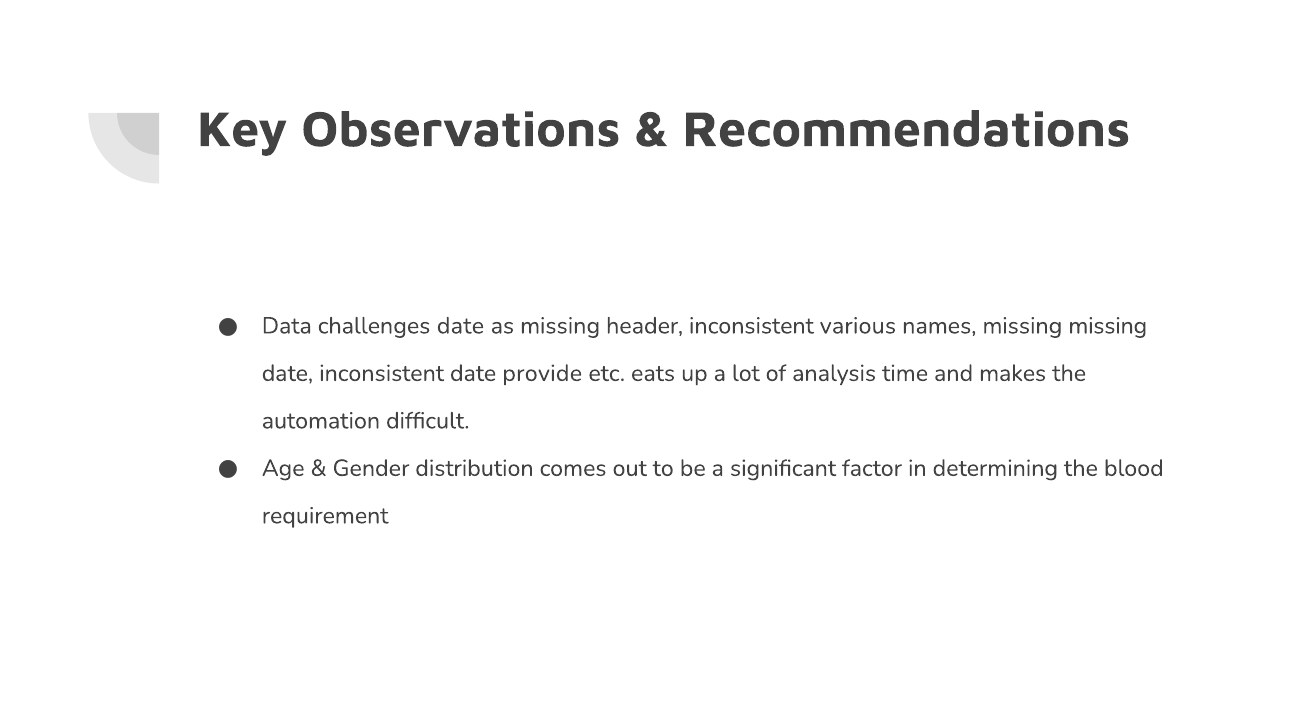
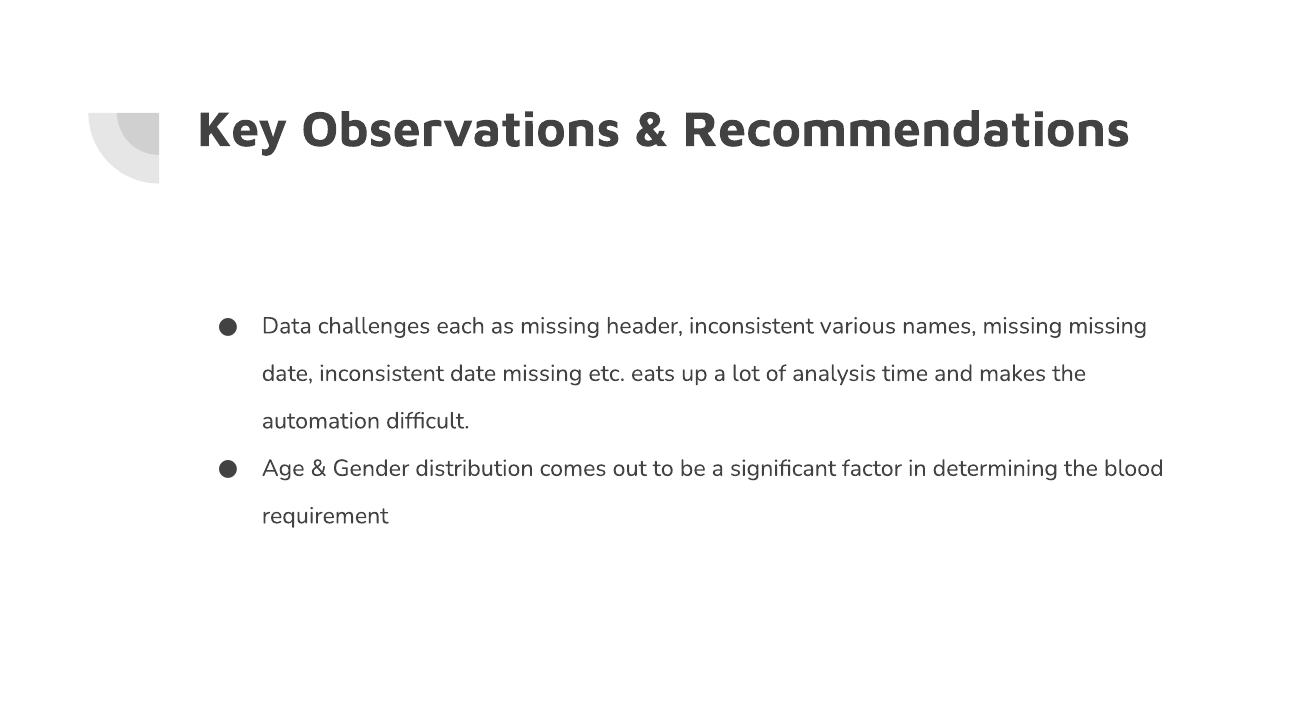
challenges date: date -> each
date provide: provide -> missing
